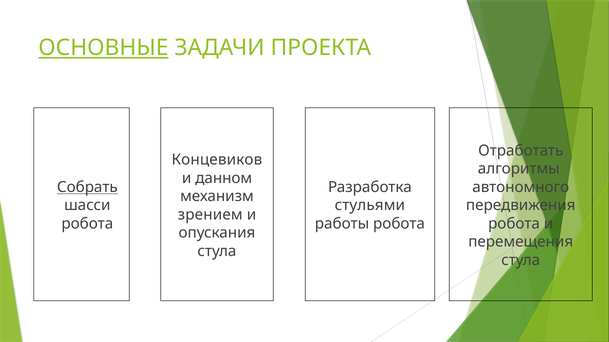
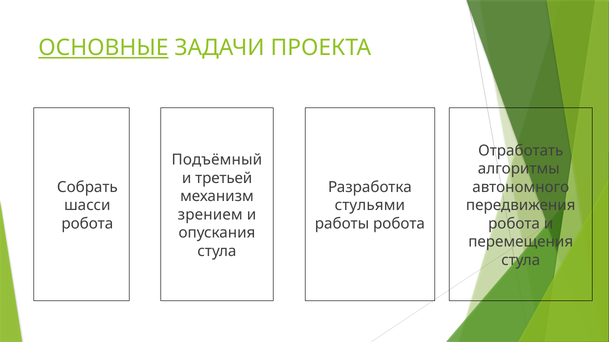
Концевиков: Концевиков -> Подъёмный
данном: данном -> третьей
Собрать underline: present -> none
